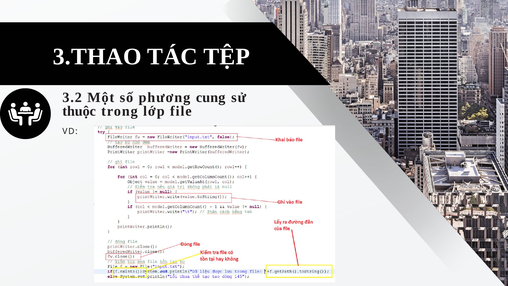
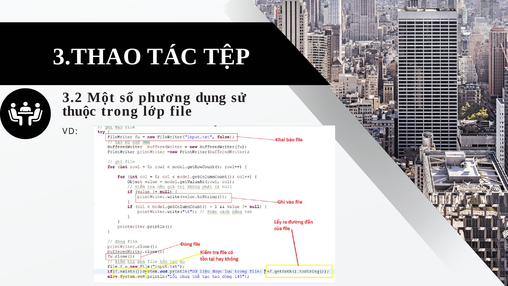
cung: cung -> dụng
